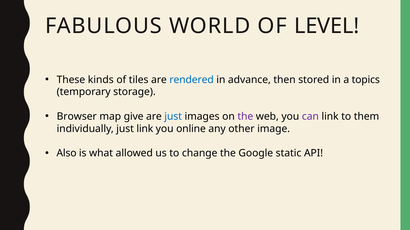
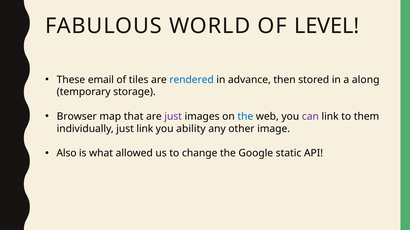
kinds: kinds -> email
topics: topics -> along
give: give -> that
just at (173, 117) colour: blue -> purple
the at (245, 117) colour: purple -> blue
online: online -> ability
